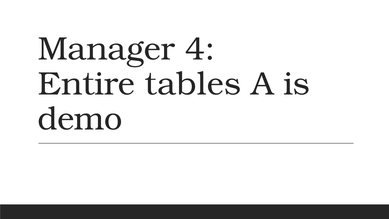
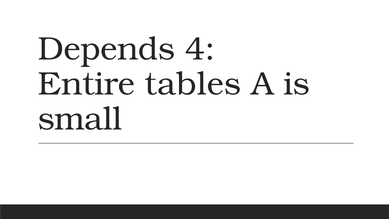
Manager: Manager -> Depends
demo: demo -> small
